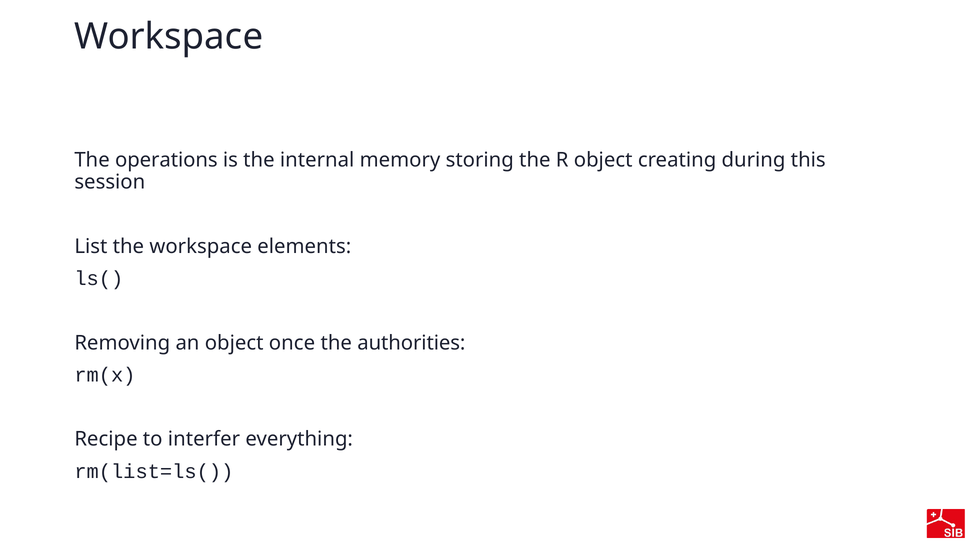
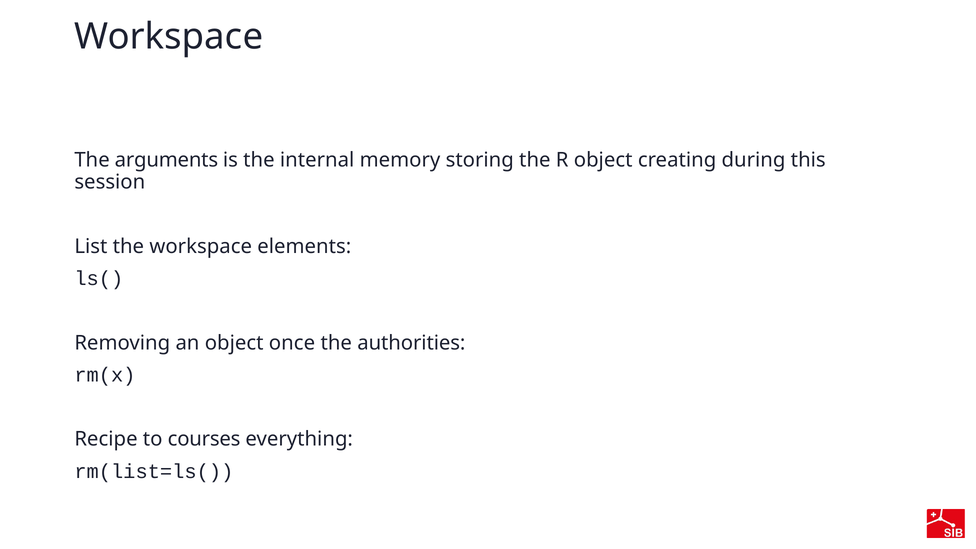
operations: operations -> arguments
interfer: interfer -> courses
